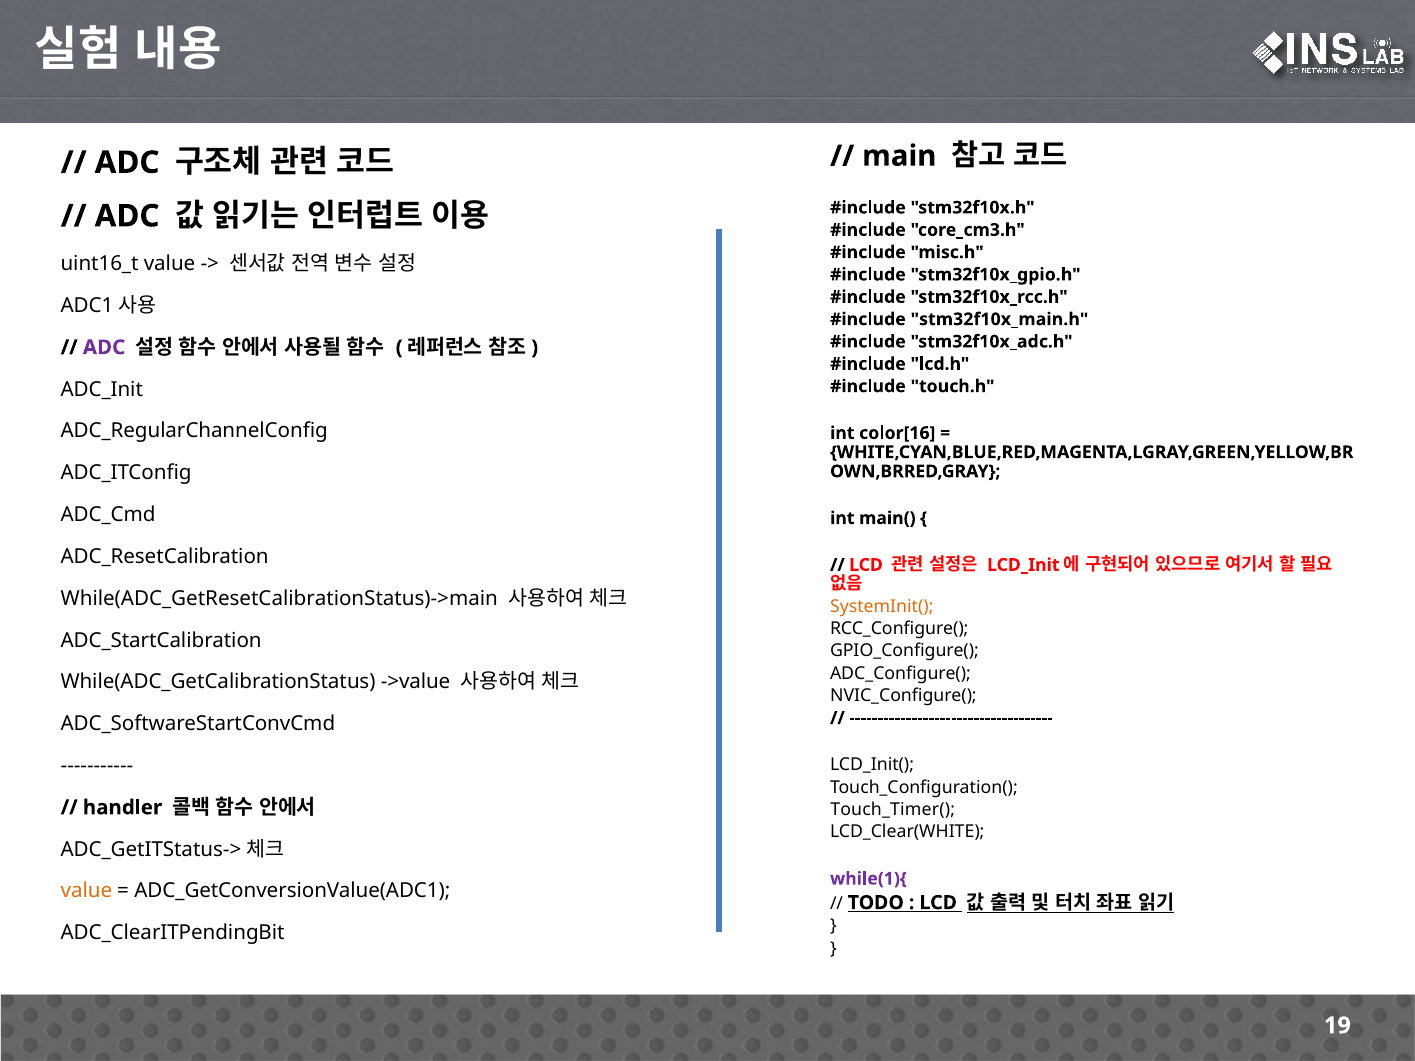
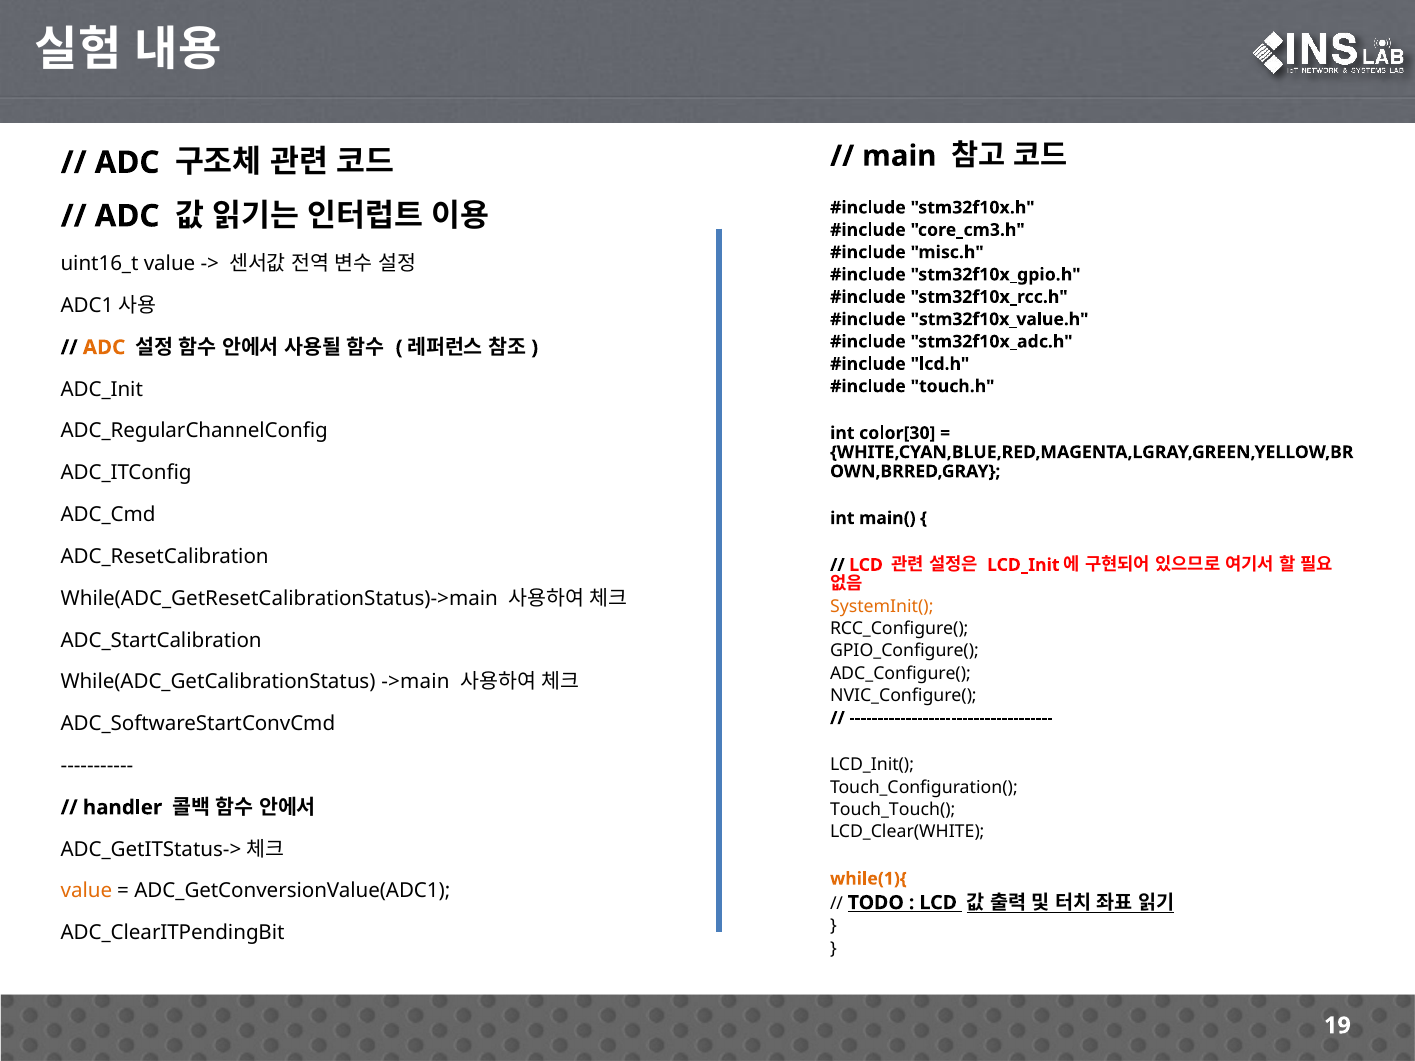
stm32f10x_main.h: stm32f10x_main.h -> stm32f10x_value.h
ADC at (104, 348) colour: purple -> orange
color[16: color[16 -> color[30
->value: ->value -> ->main
Touch_Timer(: Touch_Timer( -> Touch_Touch(
while(1){ colour: purple -> orange
